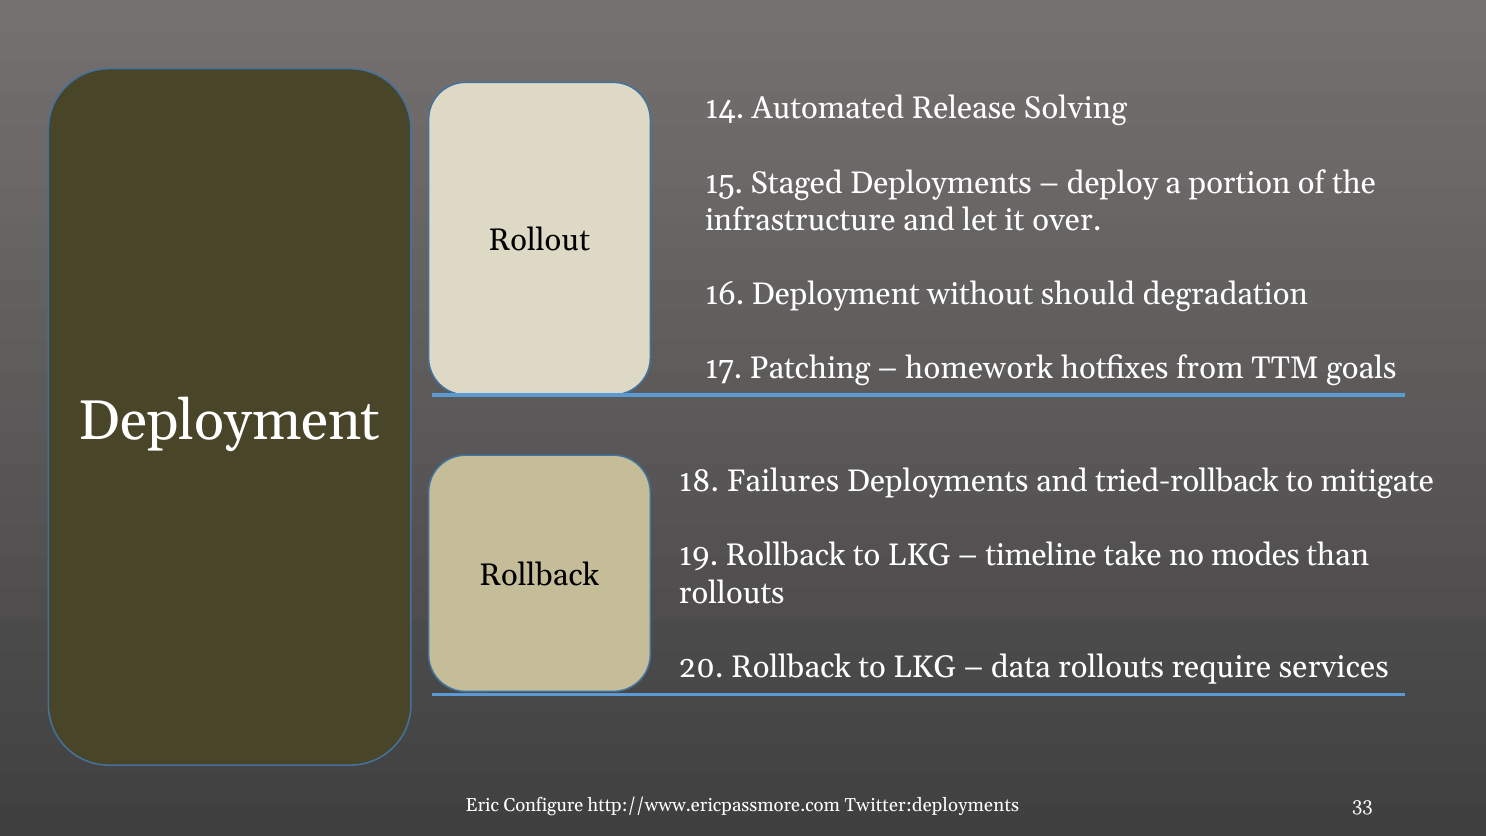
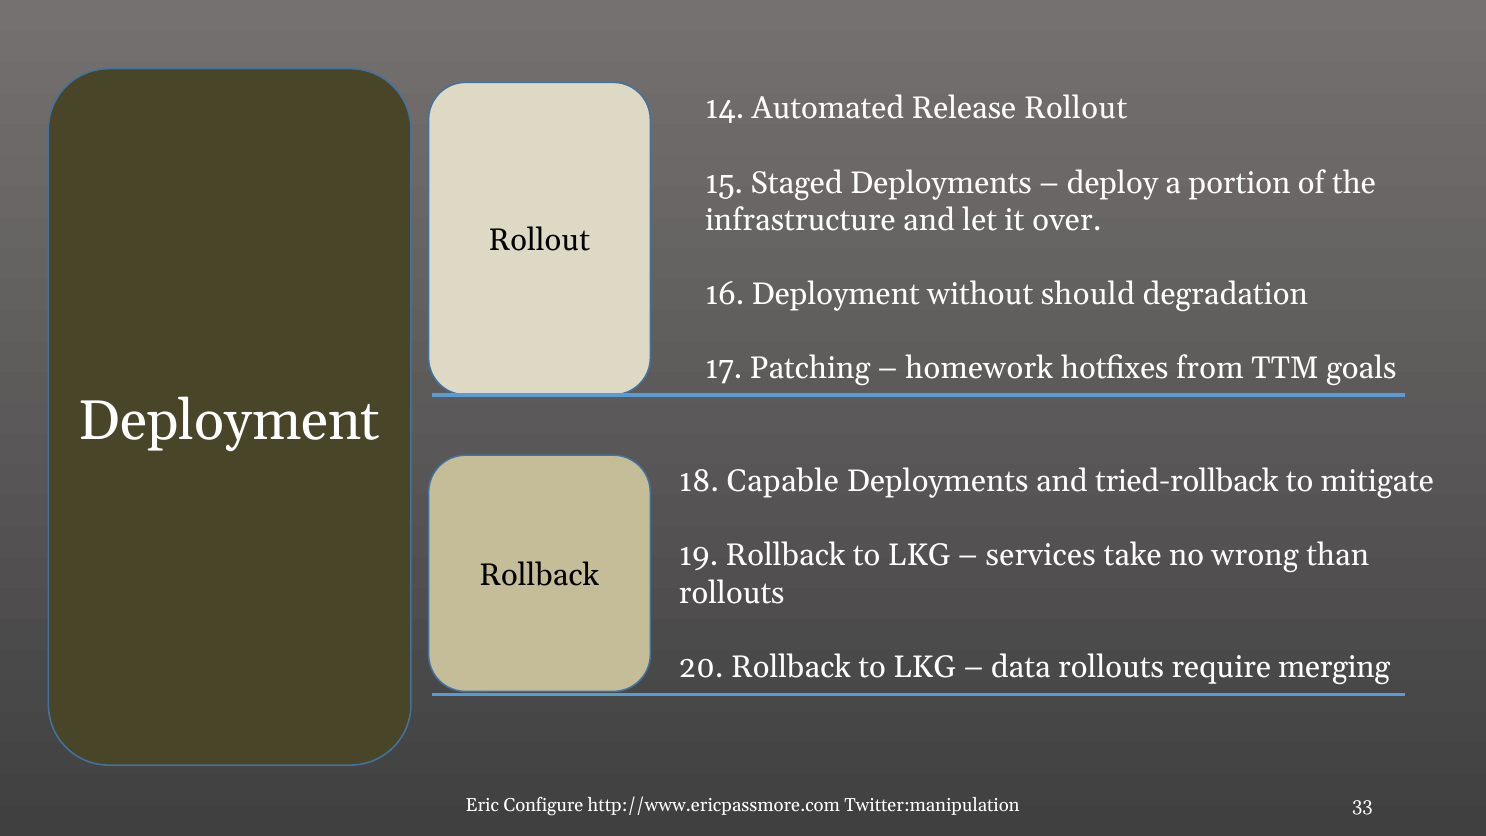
Release Solving: Solving -> Rollout
Failures: Failures -> Capable
timeline: timeline -> services
modes: modes -> wrong
services: services -> merging
Twitter:deployments: Twitter:deployments -> Twitter:manipulation
